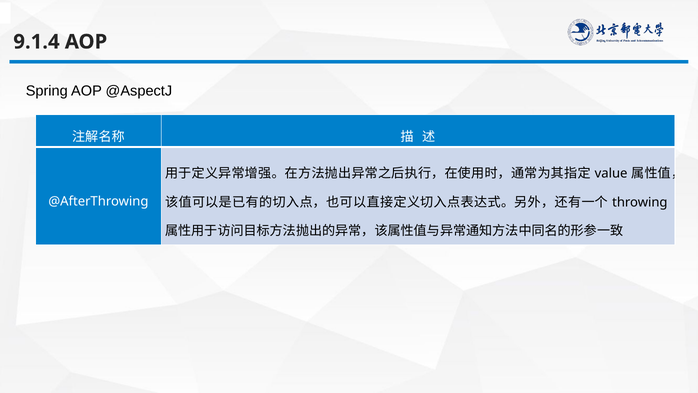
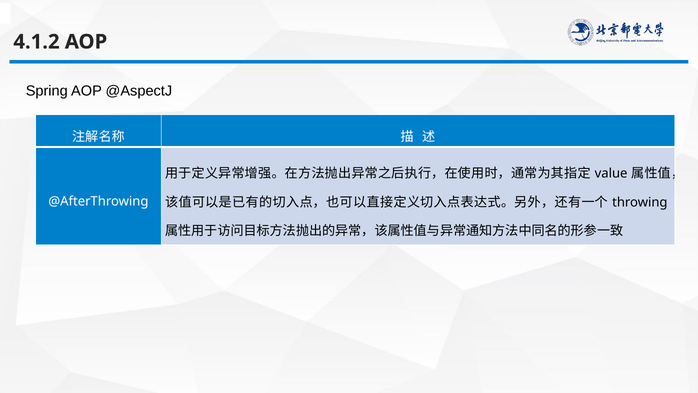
9.1.4: 9.1.4 -> 4.1.2
